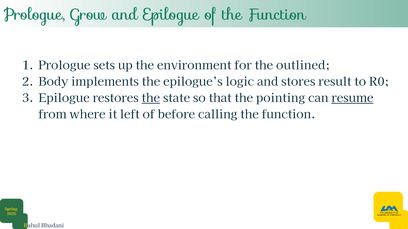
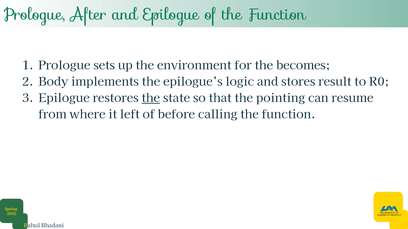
Grow: Grow -> After
outlined: outlined -> becomes
resume underline: present -> none
